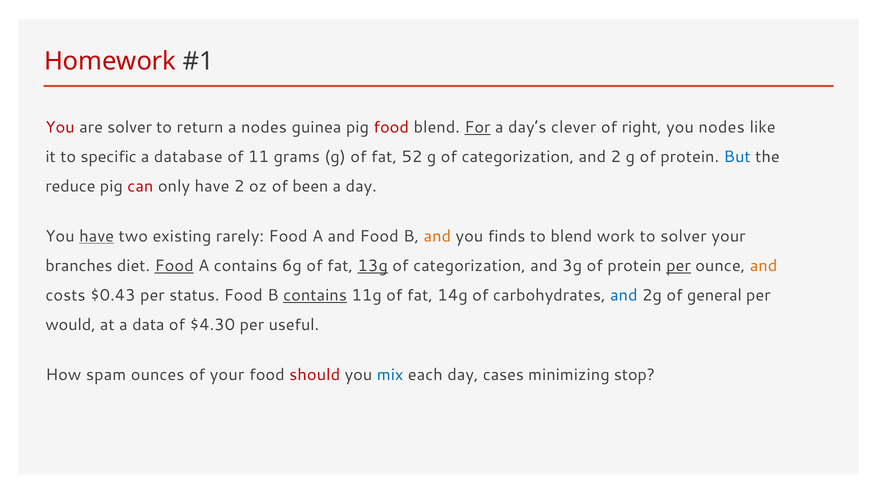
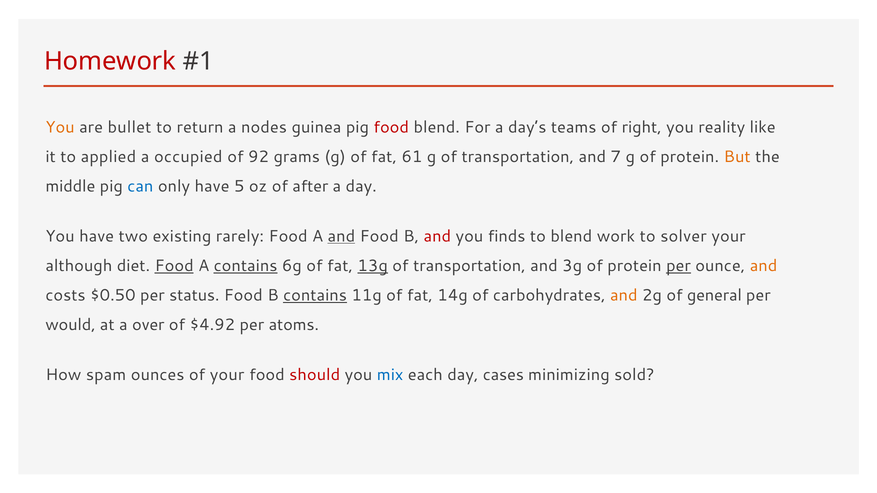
You at (60, 127) colour: red -> orange
are solver: solver -> bullet
For underline: present -> none
clever: clever -> teams
you nodes: nodes -> reality
specific: specific -> applied
database: database -> occupied
11: 11 -> 92
52: 52 -> 61
g of categorization: categorization -> transportation
and 2: 2 -> 7
But colour: blue -> orange
reduce: reduce -> middle
can colour: red -> blue
have 2: 2 -> 5
been: been -> after
have at (97, 236) underline: present -> none
and at (341, 236) underline: none -> present
and at (437, 236) colour: orange -> red
branches: branches -> although
contains at (246, 266) underline: none -> present
categorization at (469, 266): categorization -> transportation
$0.43: $0.43 -> $0.50
and at (624, 296) colour: blue -> orange
data: data -> over
$4.30: $4.30 -> $4.92
useful: useful -> atoms
stop: stop -> sold
